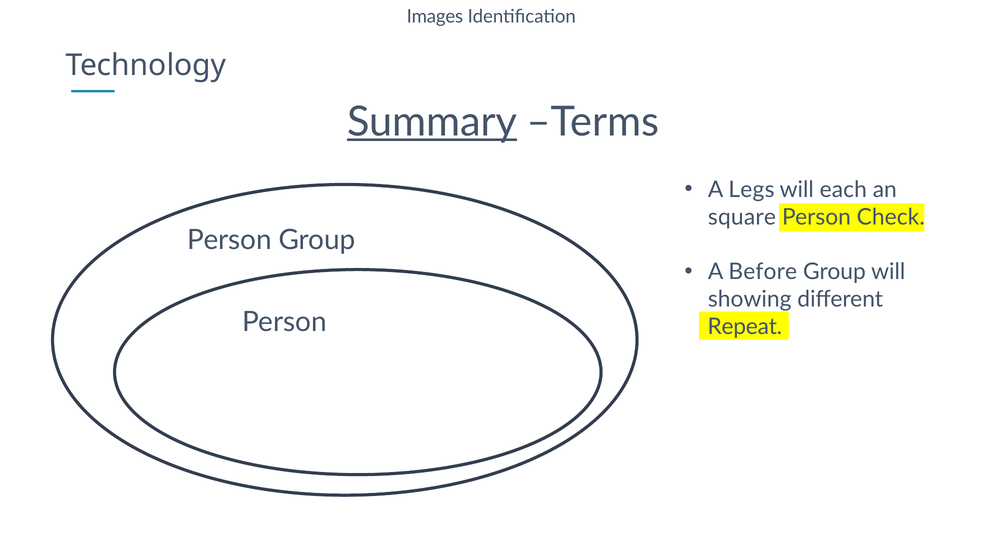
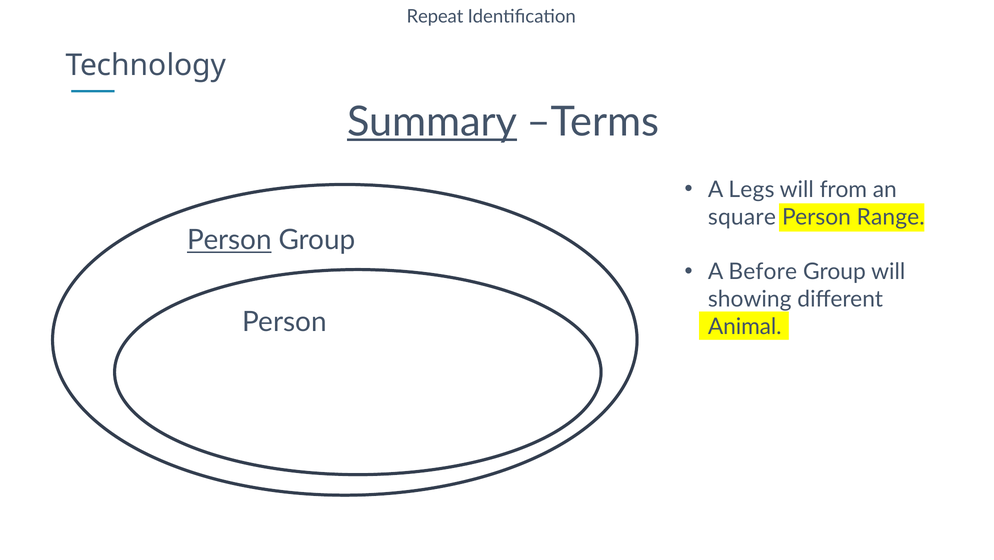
Images: Images -> Repeat
each: each -> from
Check: Check -> Range
Person at (229, 240) underline: none -> present
Repeat: Repeat -> Animal
